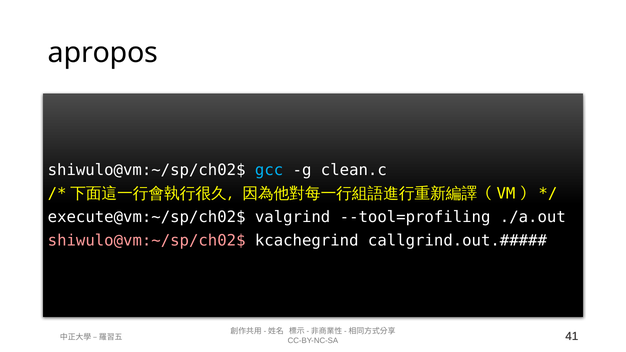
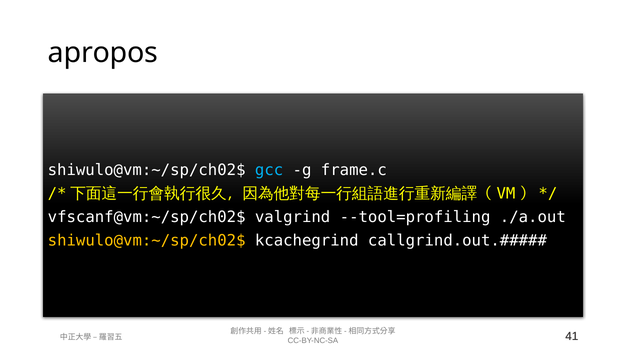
clean.c: clean.c -> frame.c
execute@vm:~/sp/ch02$: execute@vm:~/sp/ch02$ -> vfscanf@vm:~/sp/ch02$
shiwulo@vm:~/sp/ch02$ at (147, 240) colour: pink -> yellow
